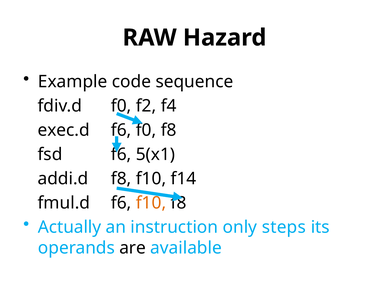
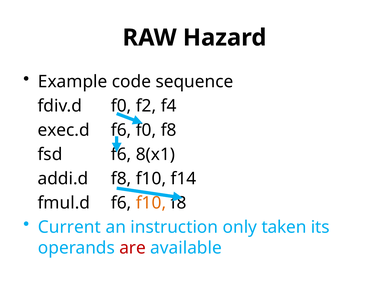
5(x1: 5(x1 -> 8(x1
Actually: Actually -> Current
steps: steps -> taken
are colour: black -> red
